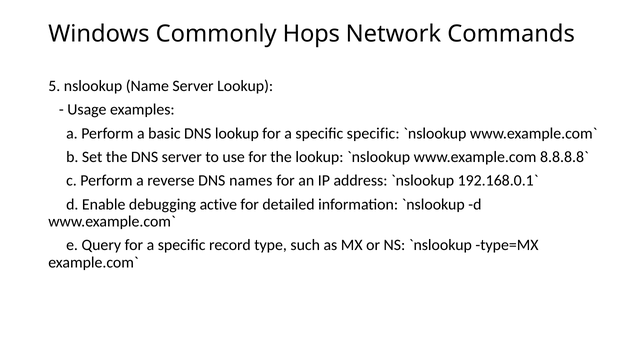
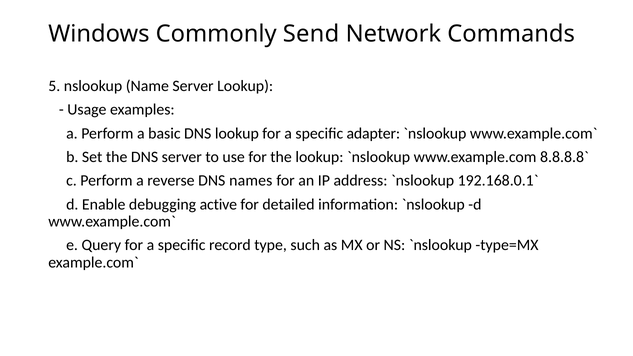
Hops: Hops -> Send
specific specific: specific -> adapter
